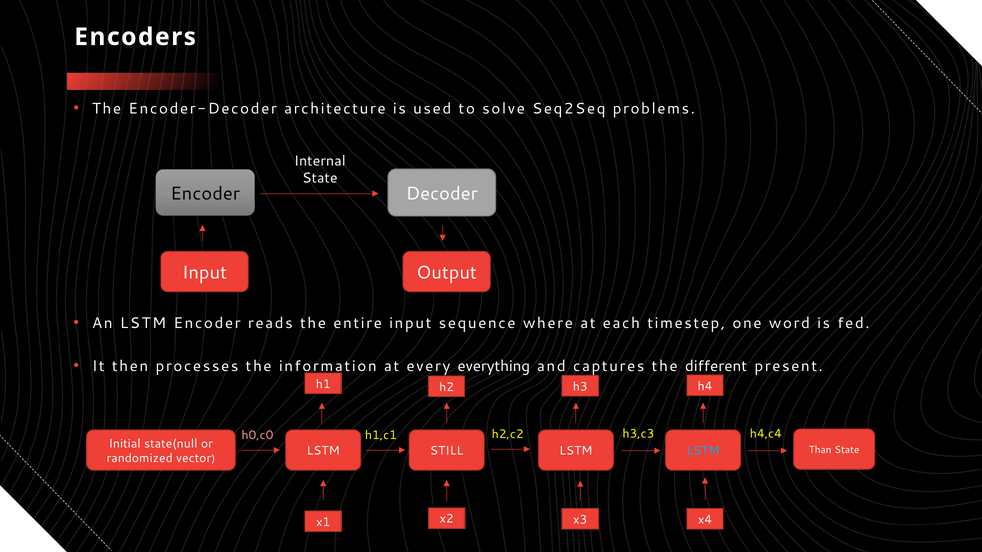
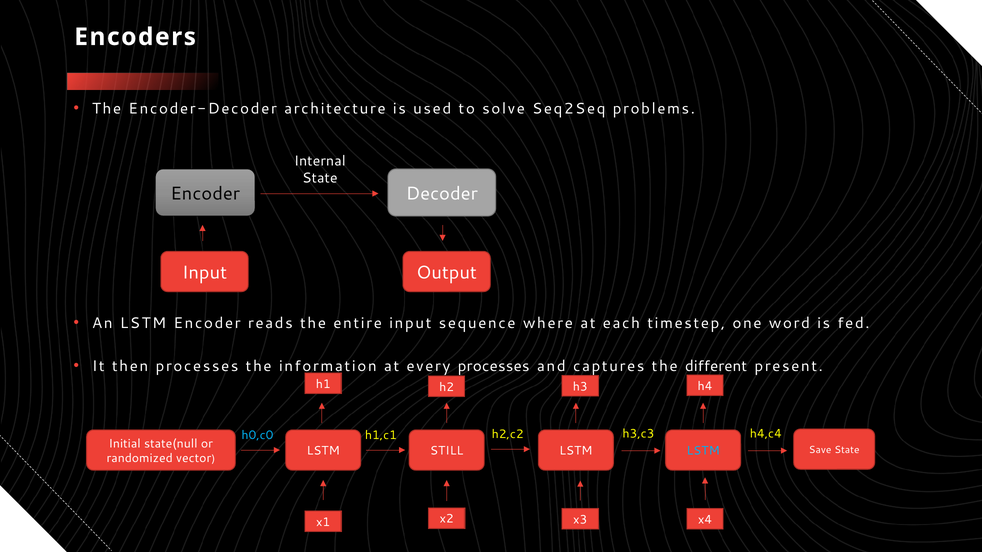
every everything: everything -> processes
h0,c0 colour: pink -> light blue
Than: Than -> Save
